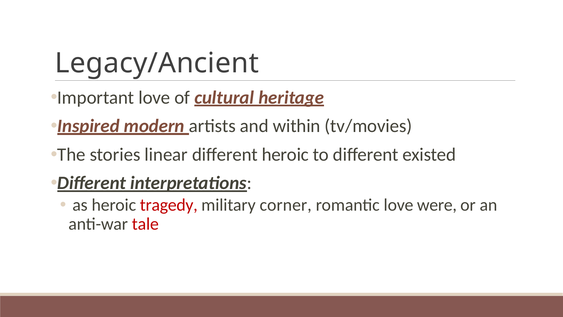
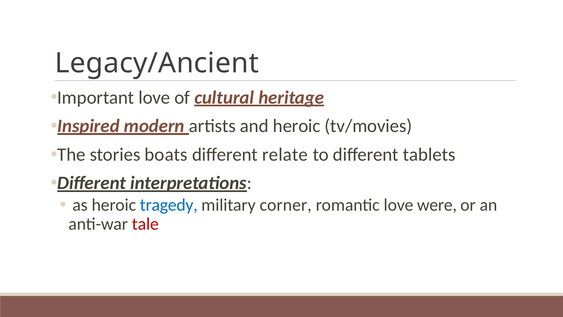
and within: within -> heroic
linear: linear -> boats
different heroic: heroic -> relate
existed: existed -> tablets
tragedy colour: red -> blue
